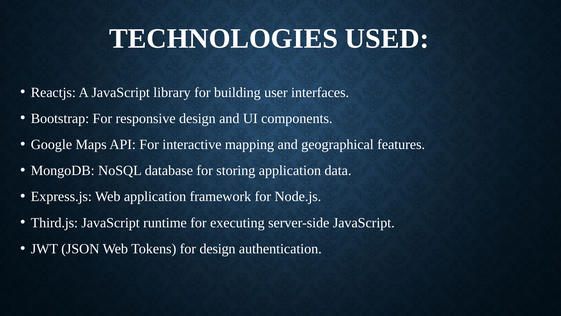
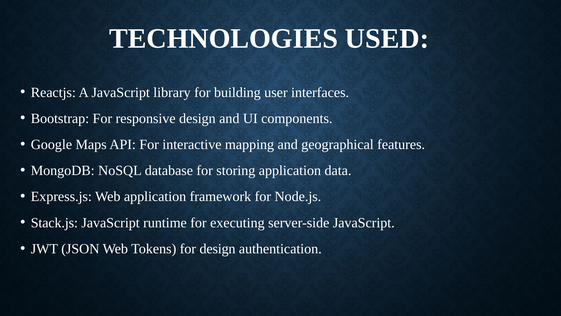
Third.js: Third.js -> Stack.js
